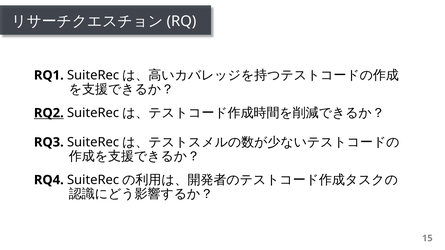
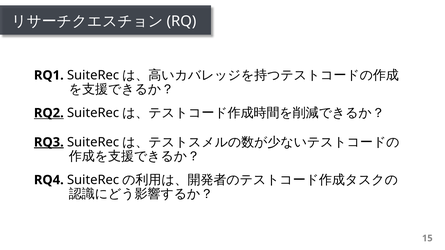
RQ3 underline: none -> present
